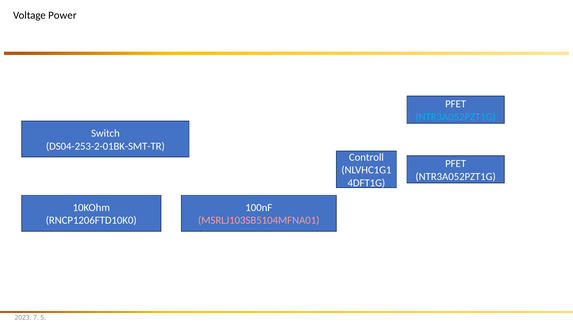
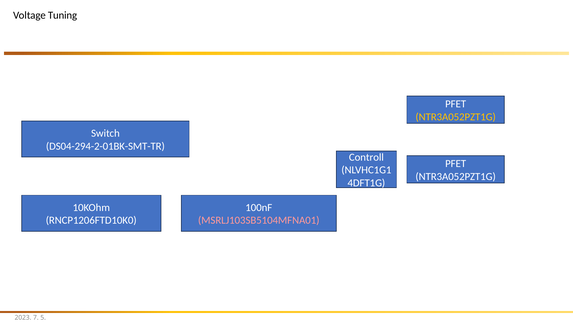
Power: Power -> Tuning
NTR3A052PZT1G at (456, 117) colour: light blue -> yellow
DS04-253-2-01BK-SMT-TR: DS04-253-2-01BK-SMT-TR -> DS04-294-2-01BK-SMT-TR
